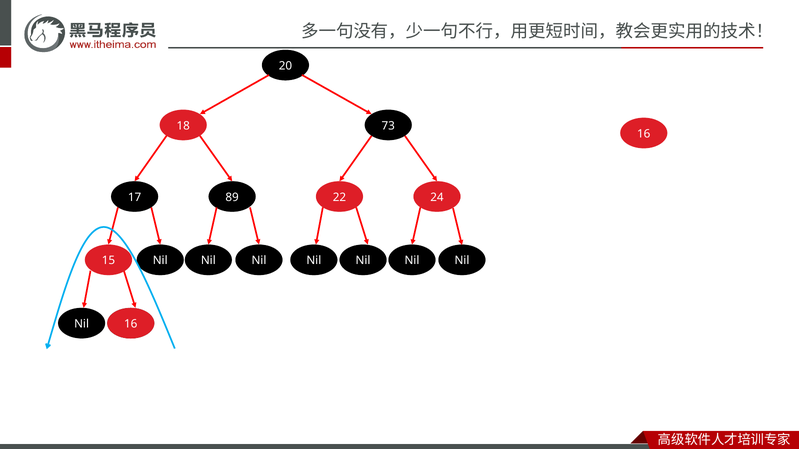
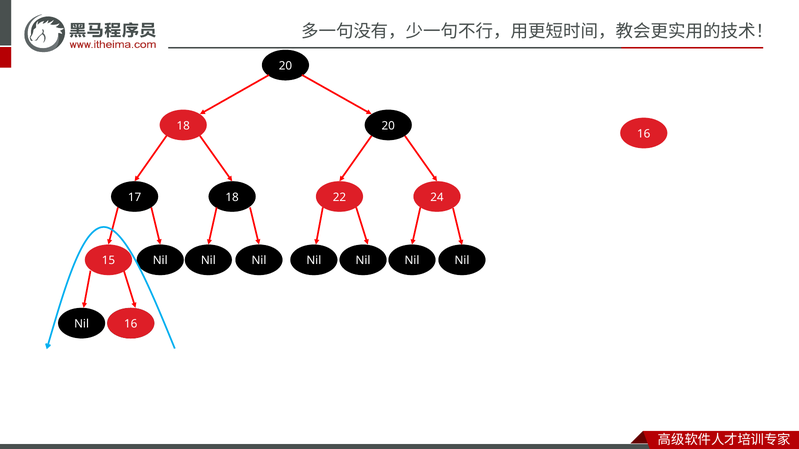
18 73: 73 -> 20
17 89: 89 -> 18
